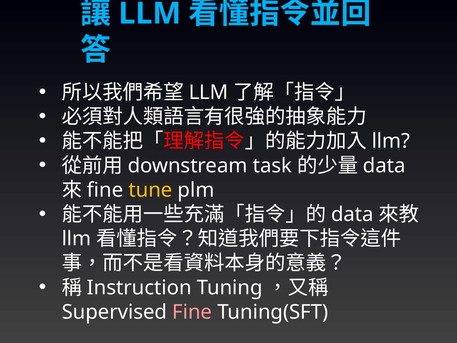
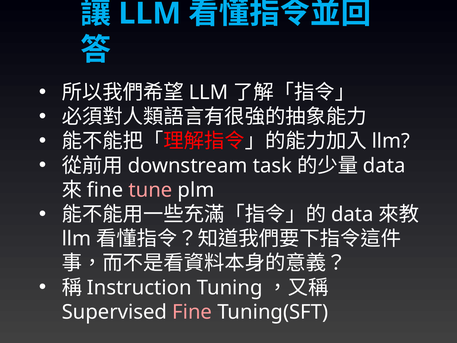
tune colour: yellow -> pink
